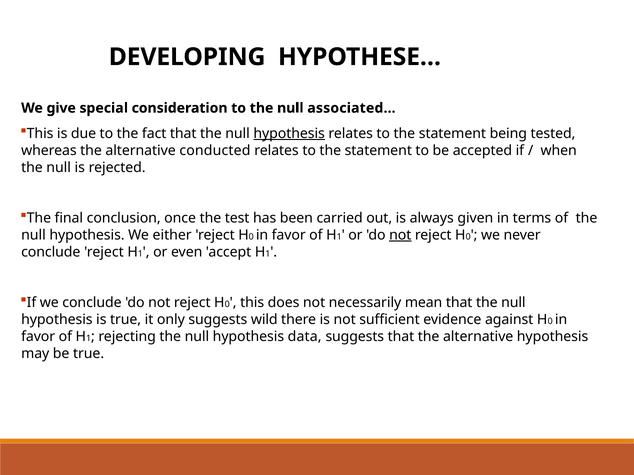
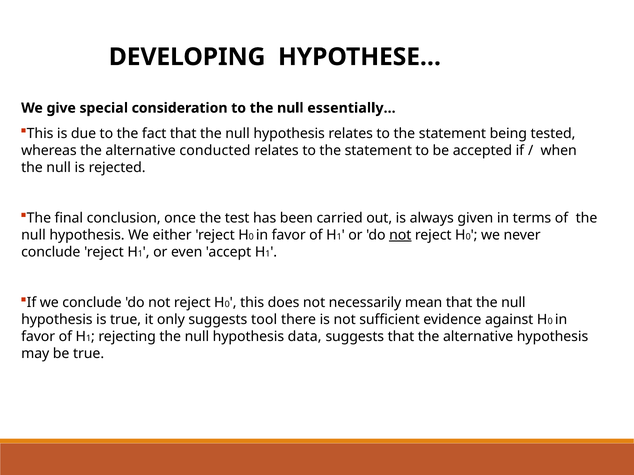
associated…: associated… -> essentially…
hypothesis at (289, 134) underline: present -> none
wild: wild -> tool
